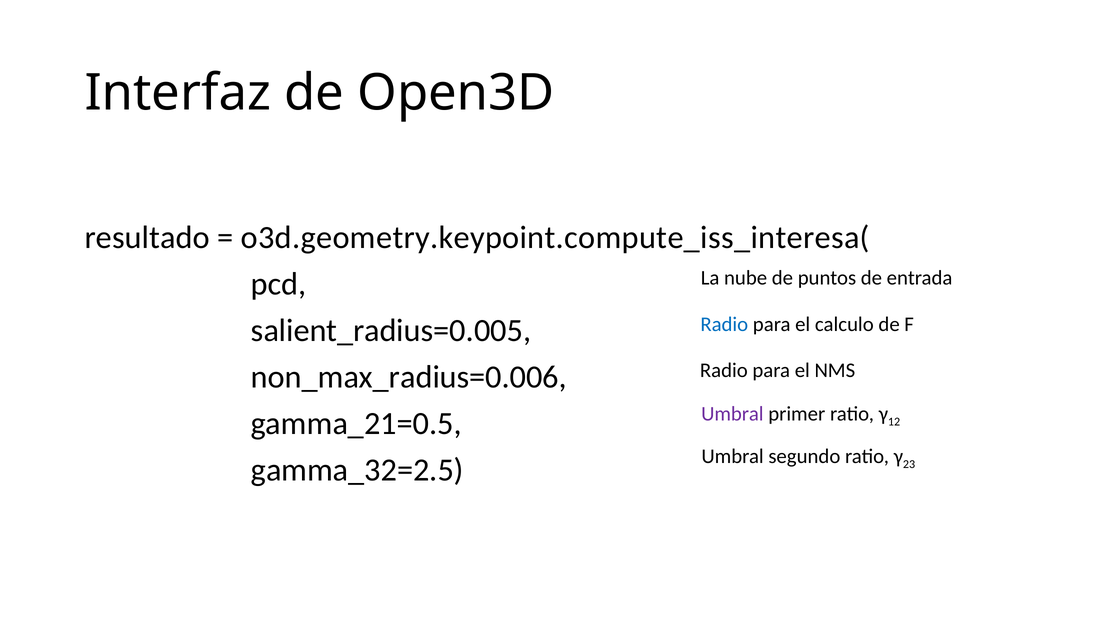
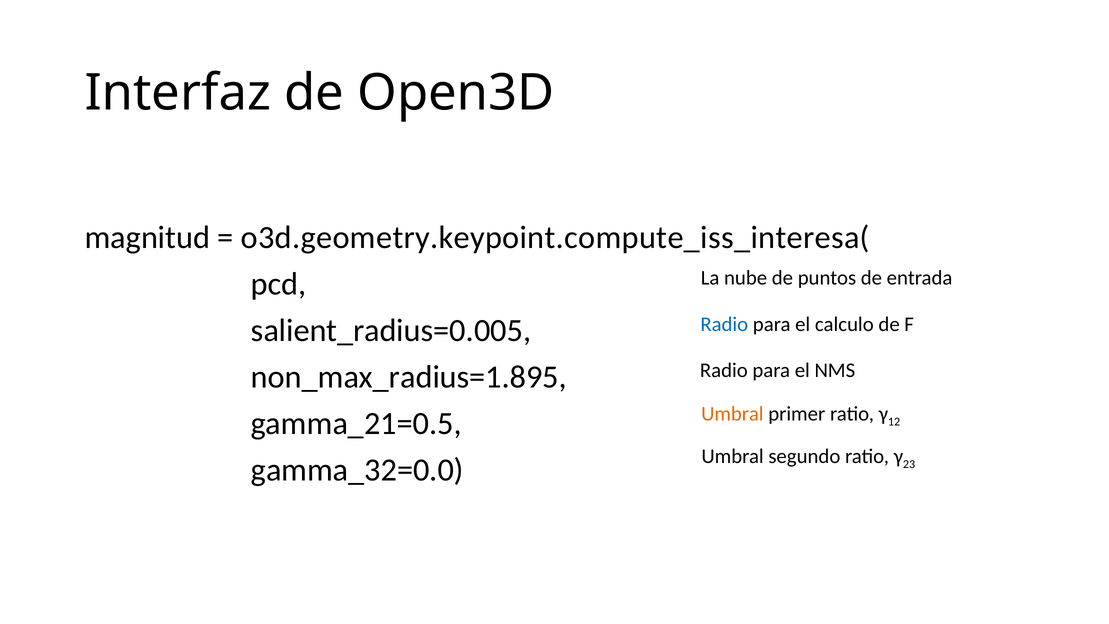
resultado: resultado -> magnitud
non_max_radius=0.006: non_max_radius=0.006 -> non_max_radius=1.895
Umbral at (732, 414) colour: purple -> orange
gamma_32=2.5: gamma_32=2.5 -> gamma_32=0.0
